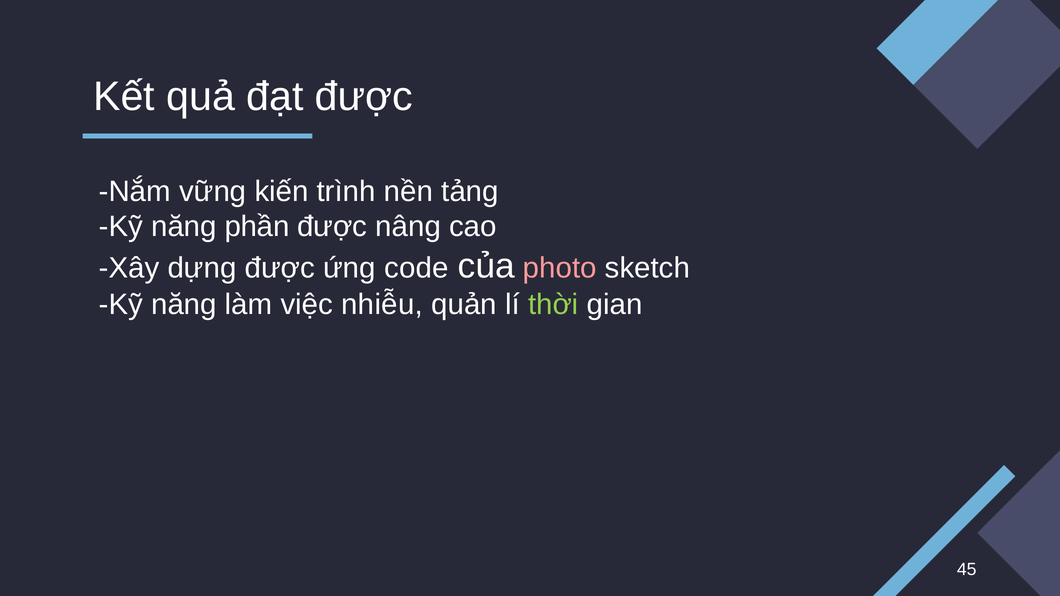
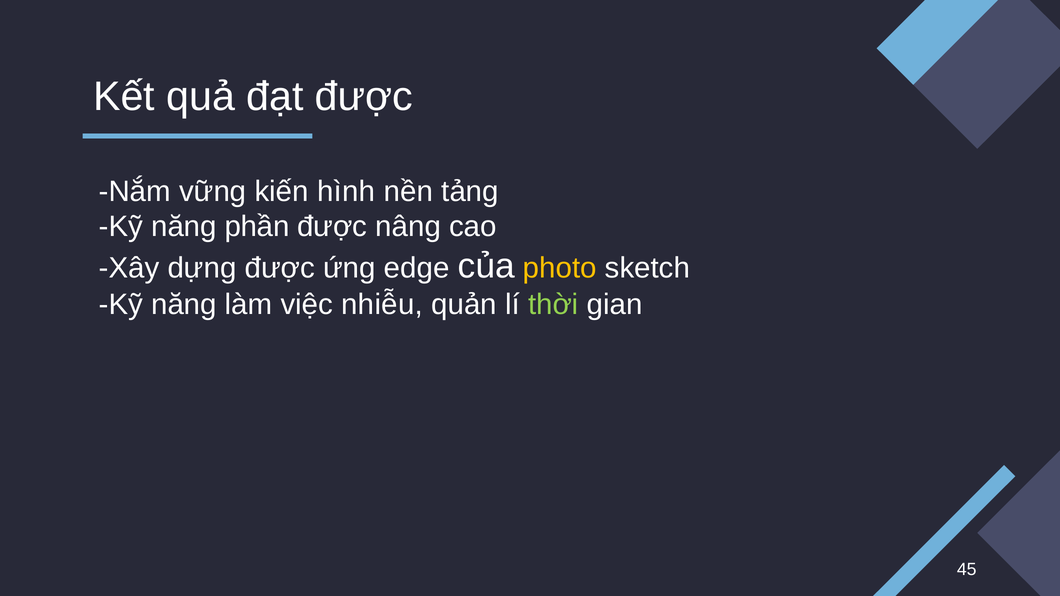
trình: trình -> hình
code: code -> edge
photo colour: pink -> yellow
